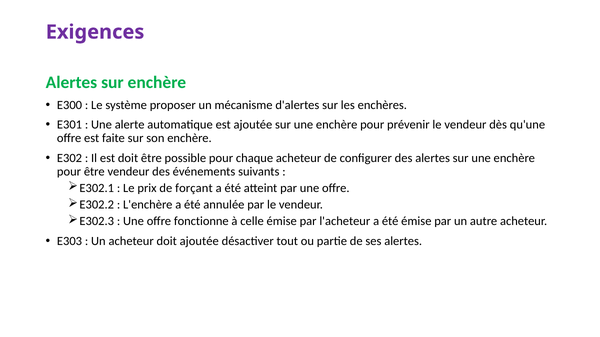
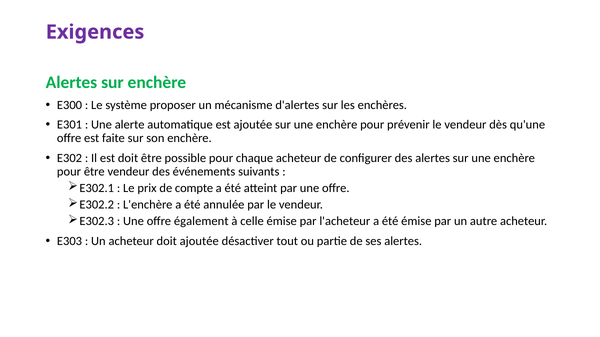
forçant: forçant -> compte
fonctionne: fonctionne -> également
